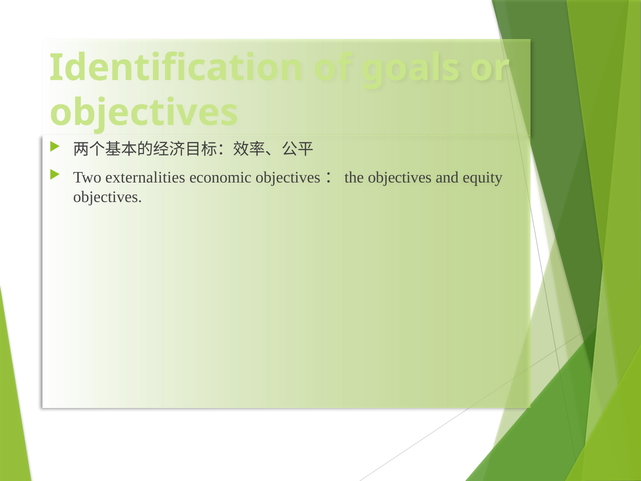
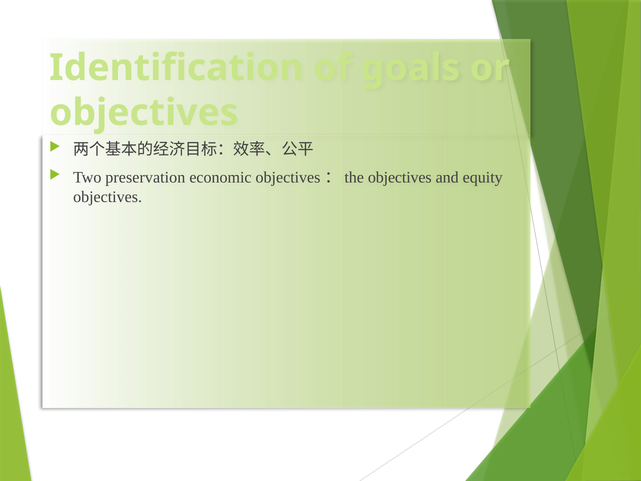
externalities: externalities -> preservation
